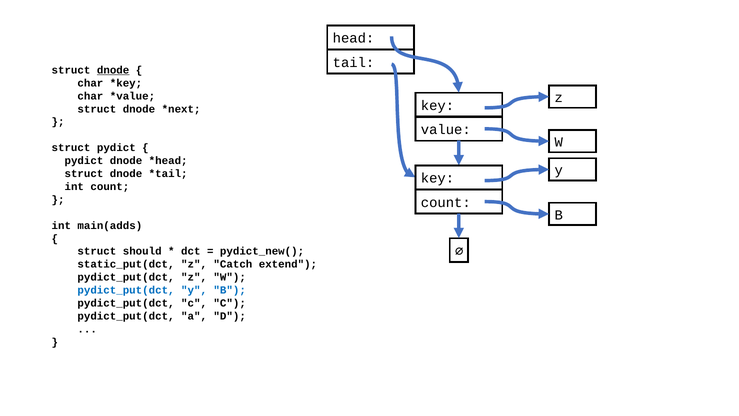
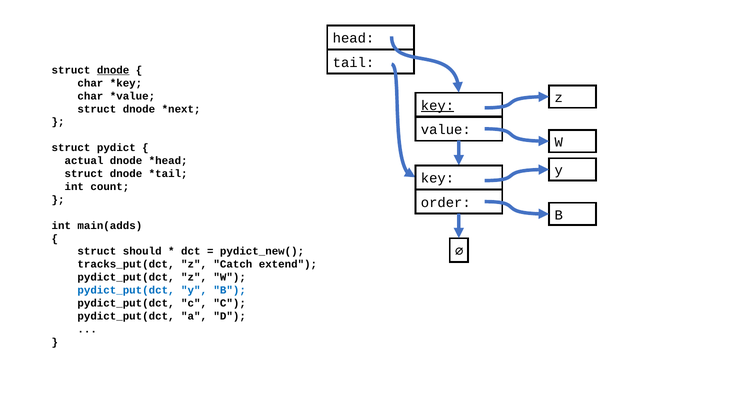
key at (437, 105) underline: none -> present
pydict at (84, 161): pydict -> actual
count at (446, 202): count -> order
static_put(dct: static_put(dct -> tracks_put(dct
